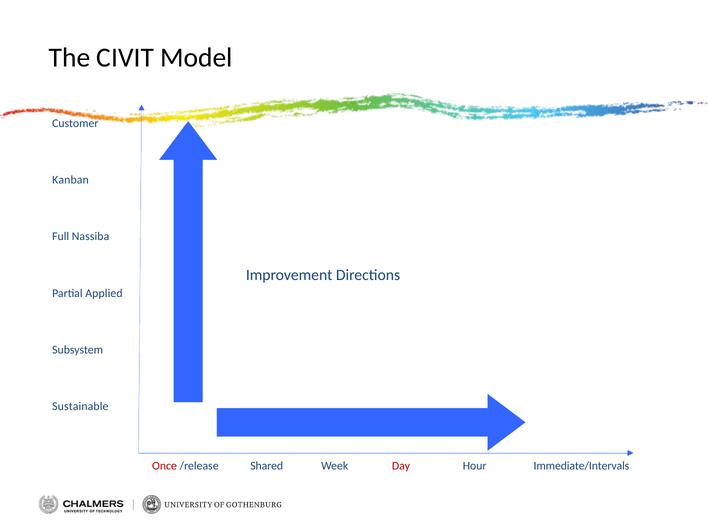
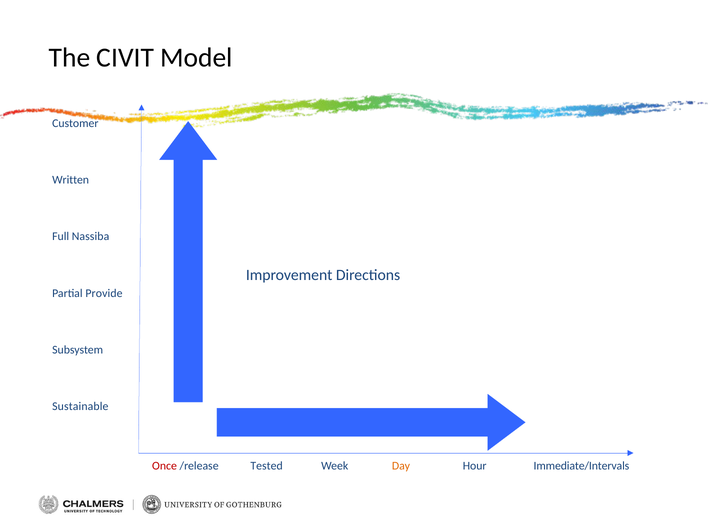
Kanban: Kanban -> Written
Applied: Applied -> Provide
Shared: Shared -> Tested
Day colour: red -> orange
